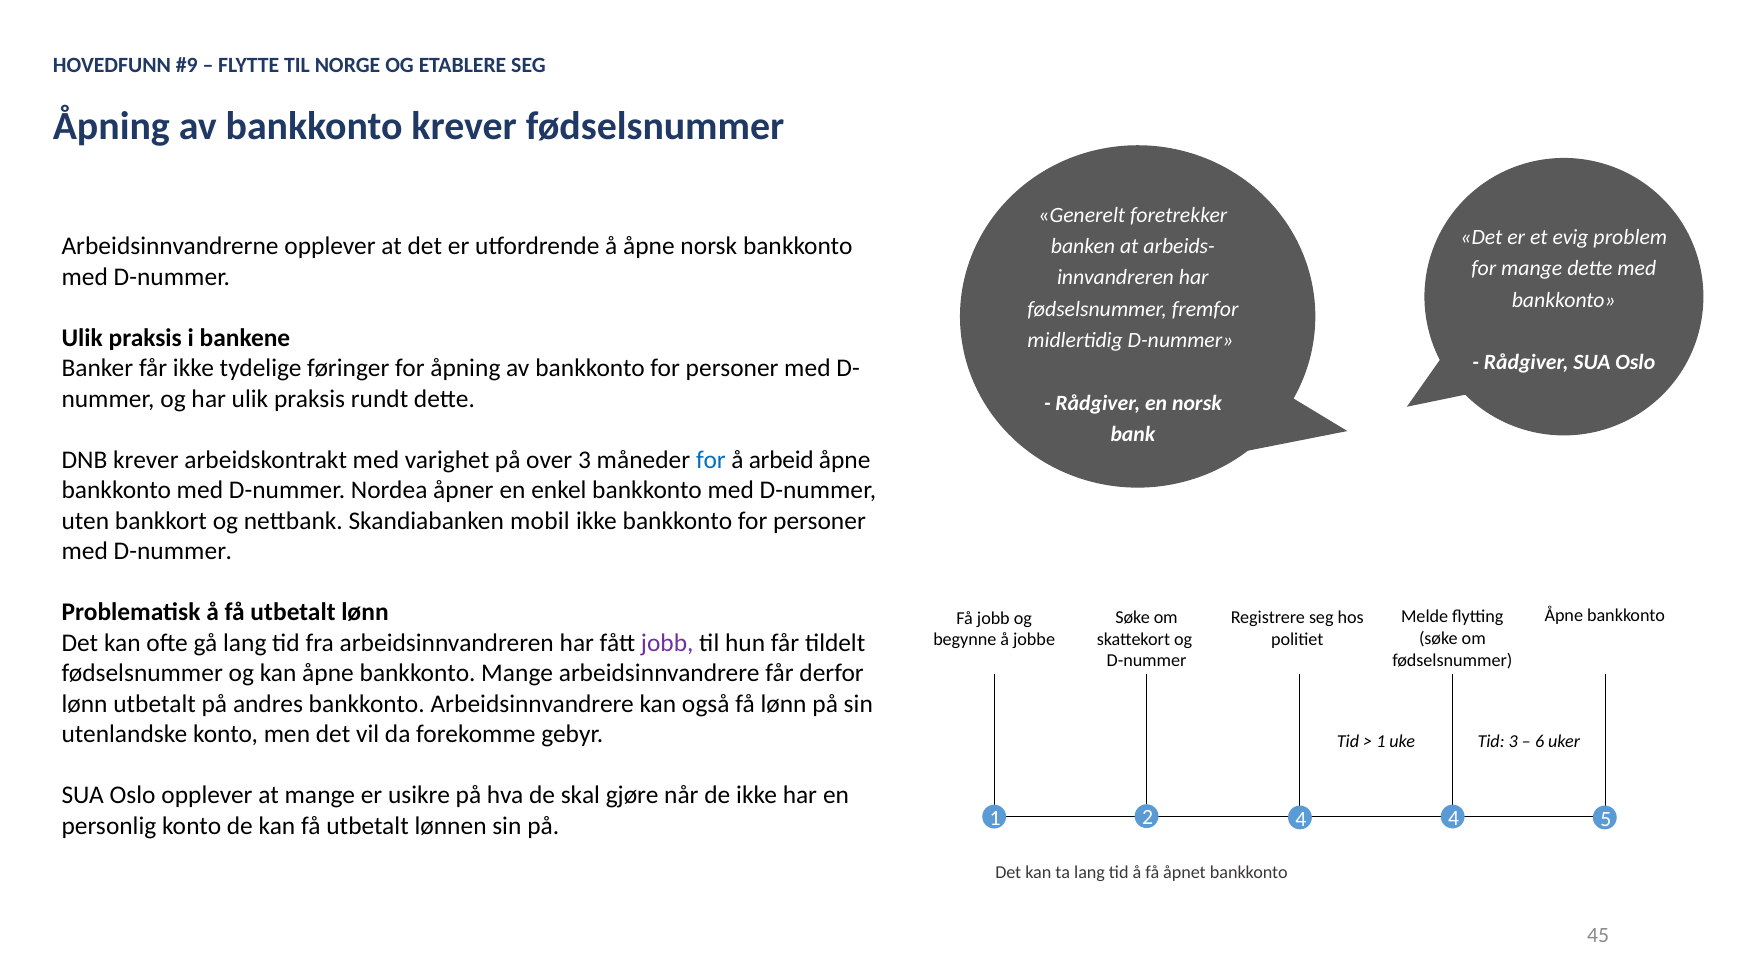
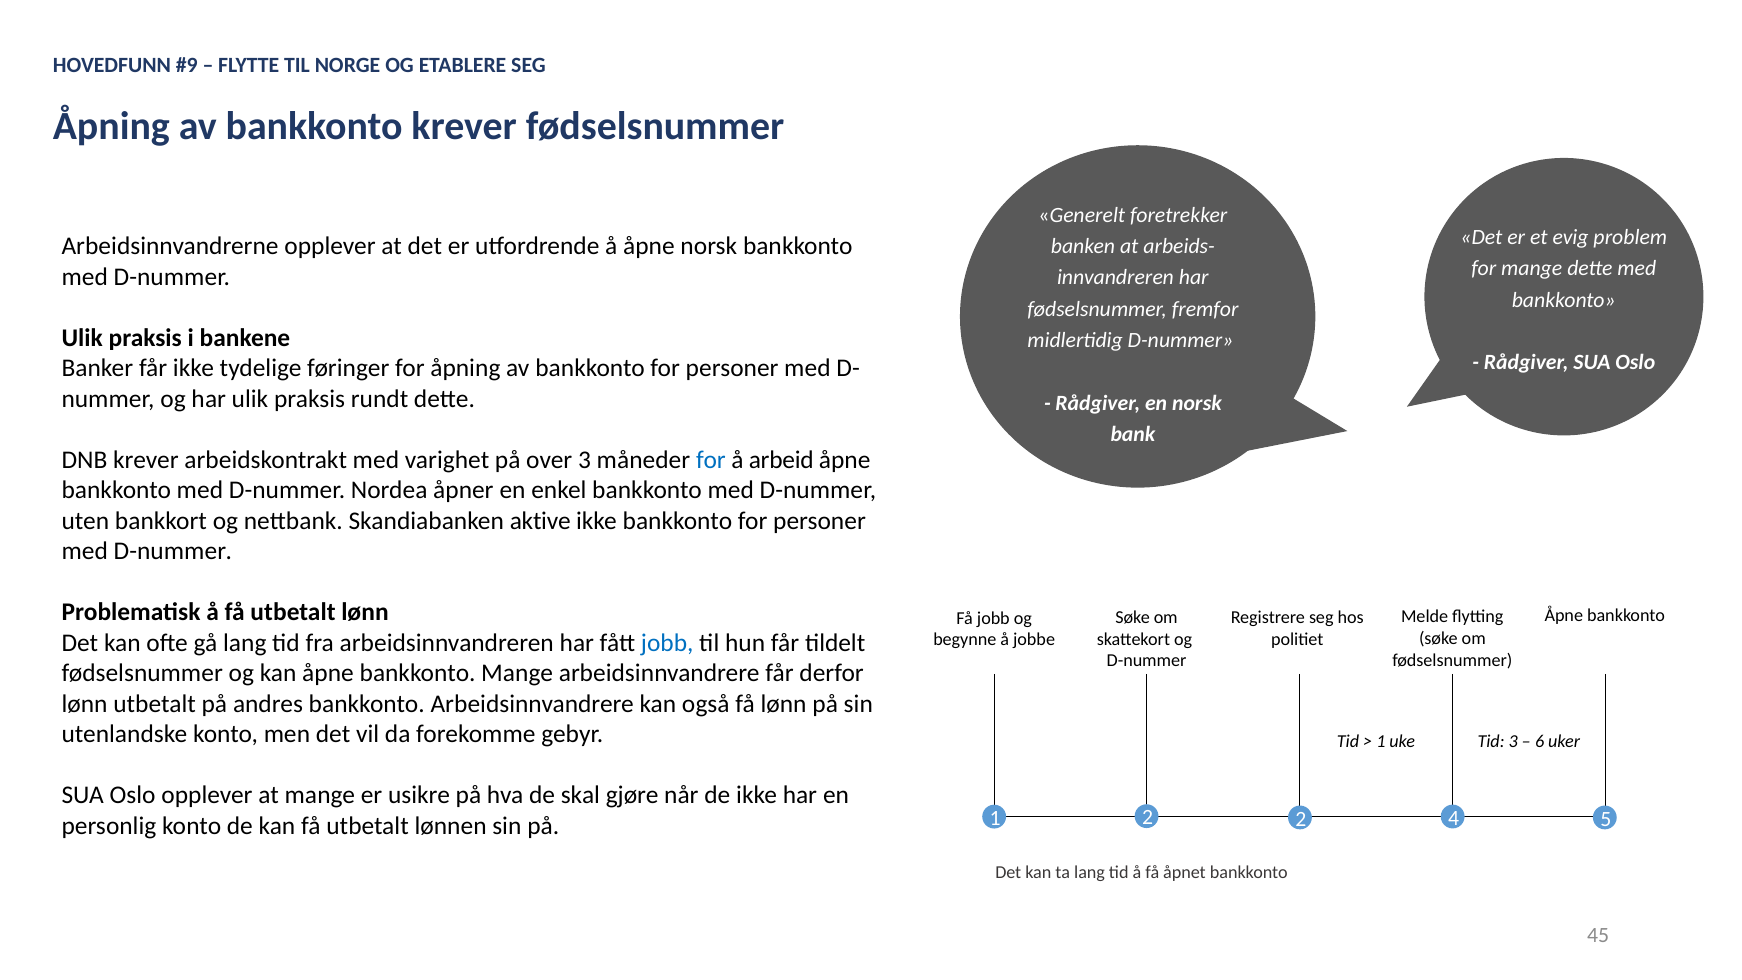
mobil: mobil -> aktive
jobb at (667, 643) colour: purple -> blue
2 4: 4 -> 2
